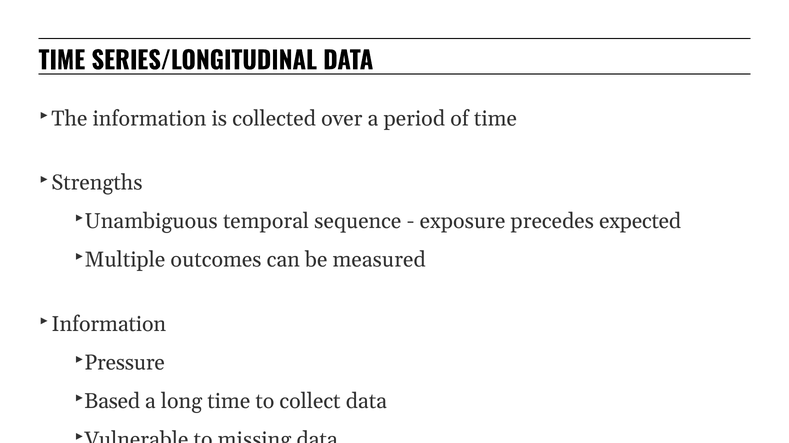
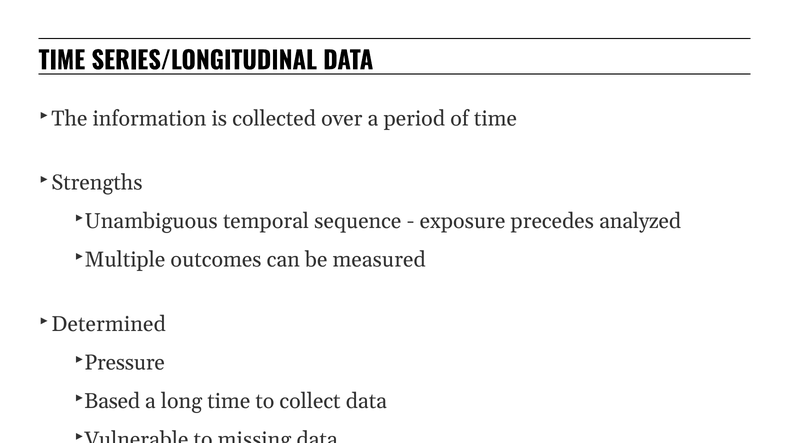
expected: expected -> analyzed
Information at (109, 324): Information -> Determined
